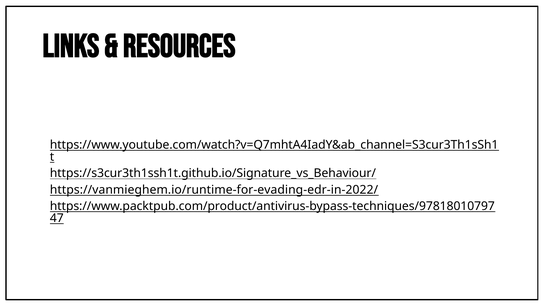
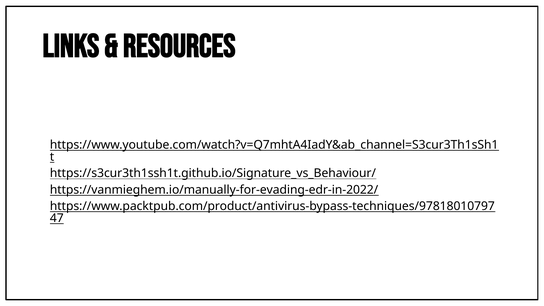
https://vanmieghem.io/runtime-for-evading-edr-in-2022/: https://vanmieghem.io/runtime-for-evading-edr-in-2022/ -> https://vanmieghem.io/manually-for-evading-edr-in-2022/
